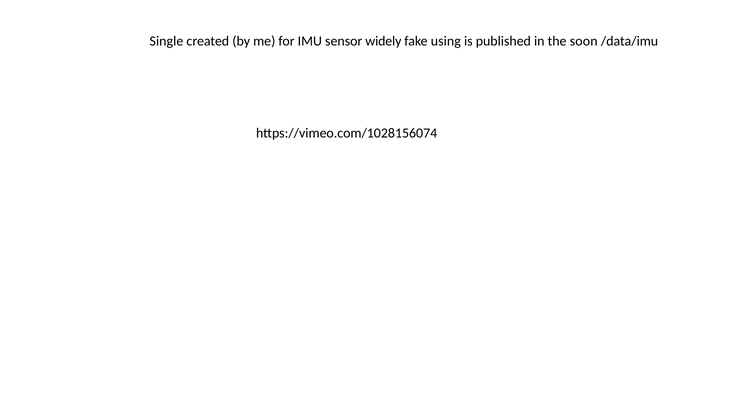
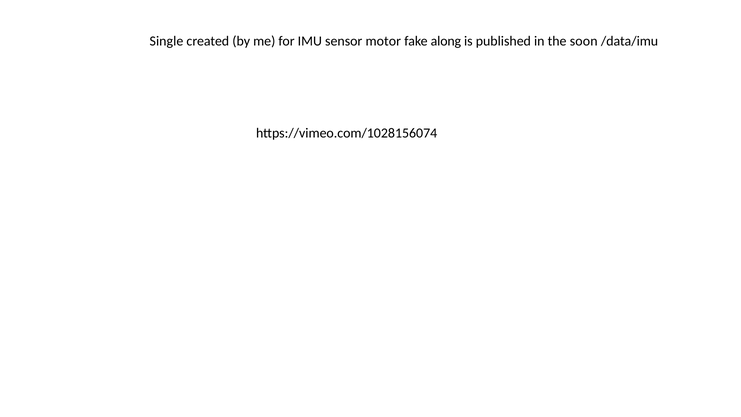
widely: widely -> motor
using: using -> along
